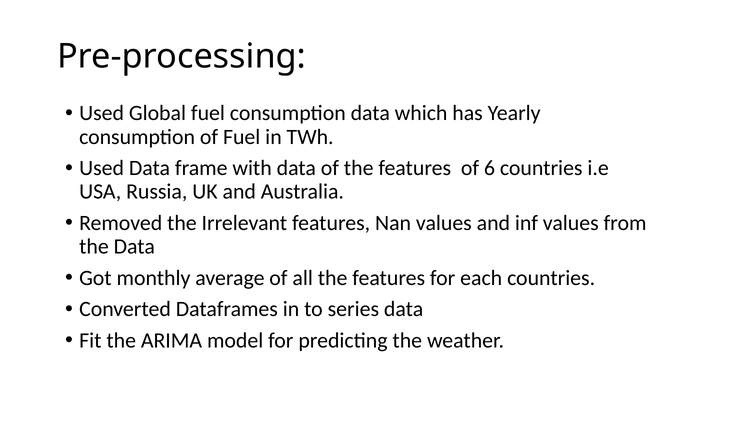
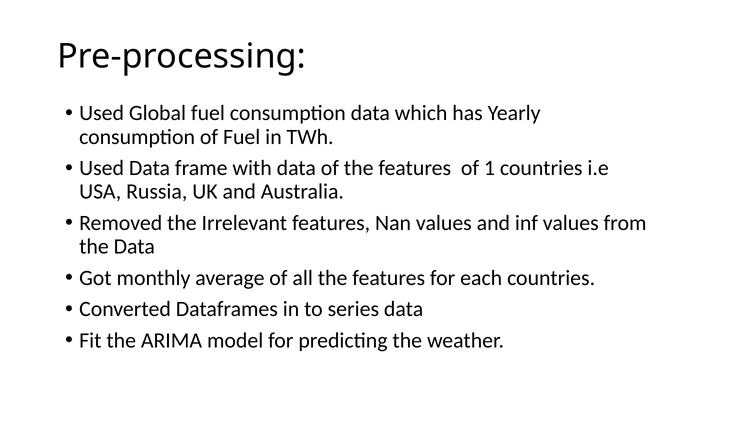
6: 6 -> 1
